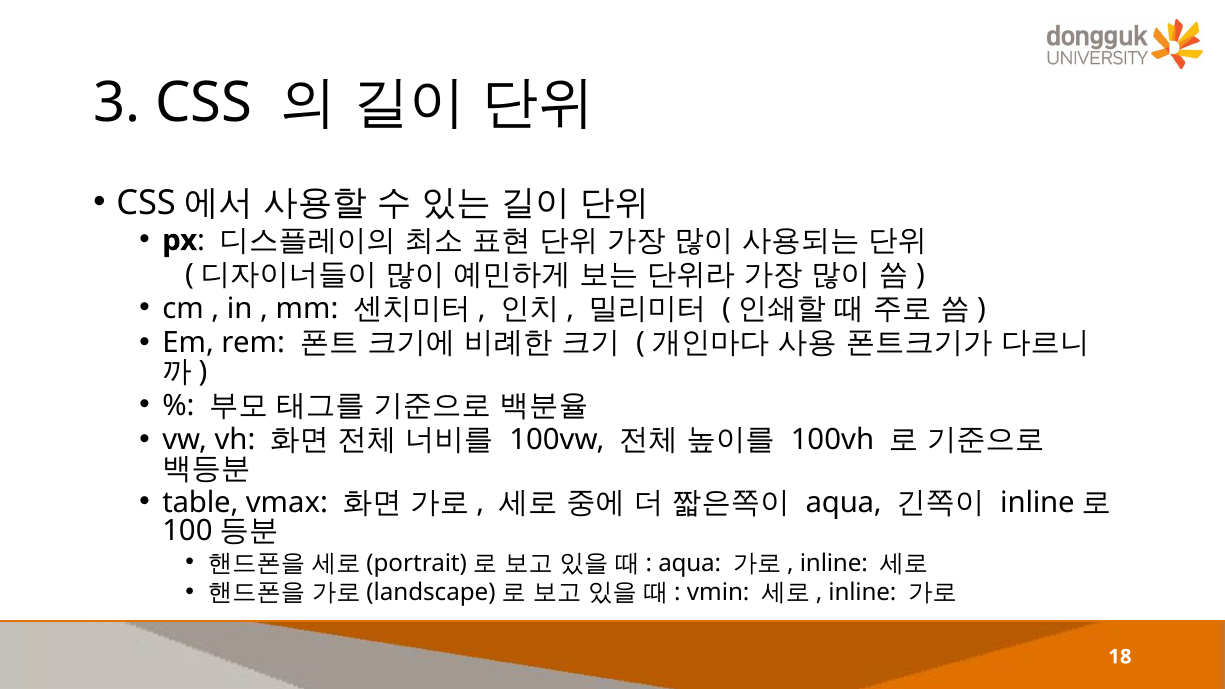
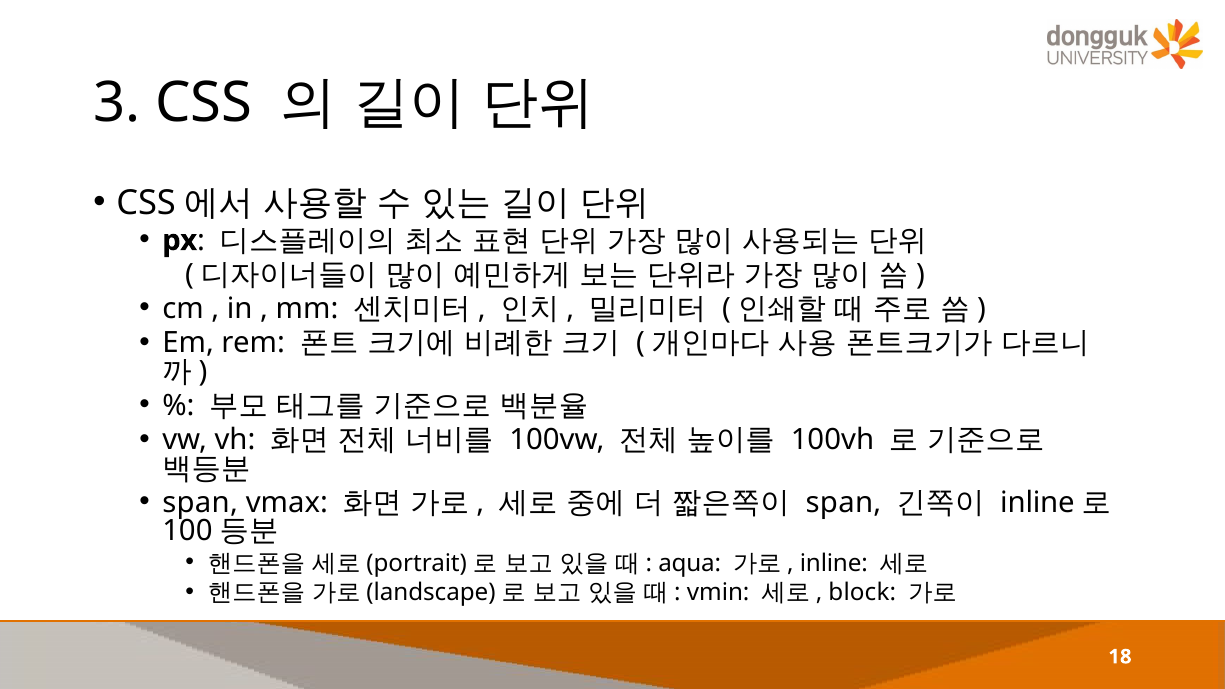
table at (200, 503): table -> span
aqua at (844, 503): aqua -> span
inline at (862, 592): inline -> block
